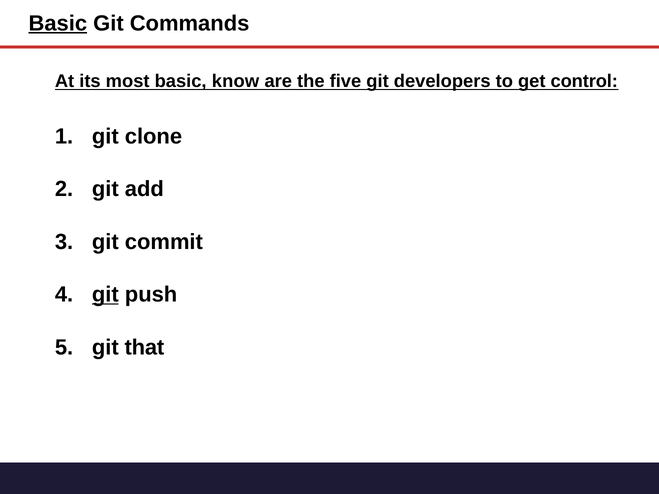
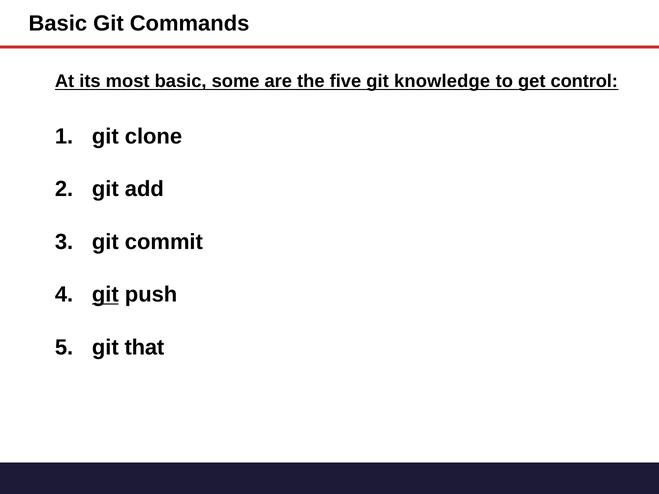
Basic at (58, 23) underline: present -> none
know: know -> some
developers: developers -> knowledge
